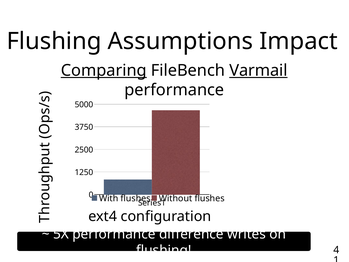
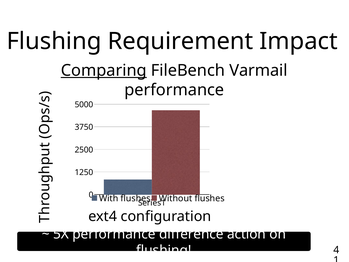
Assumptions: Assumptions -> Requirement
Varmail underline: present -> none
writes: writes -> action
